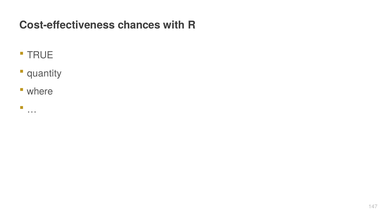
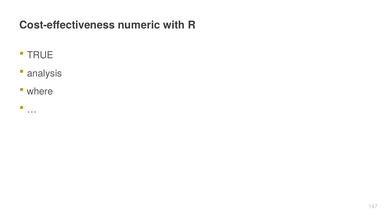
chances: chances -> numeric
quantity: quantity -> analysis
